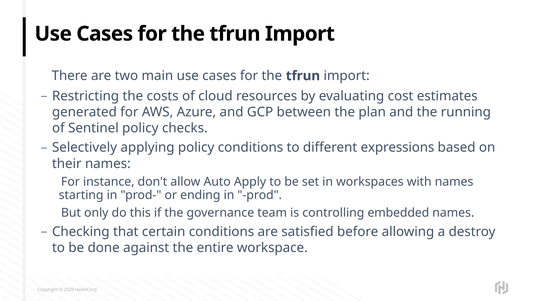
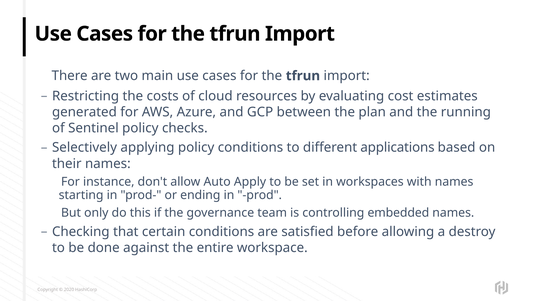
expressions: expressions -> applications
